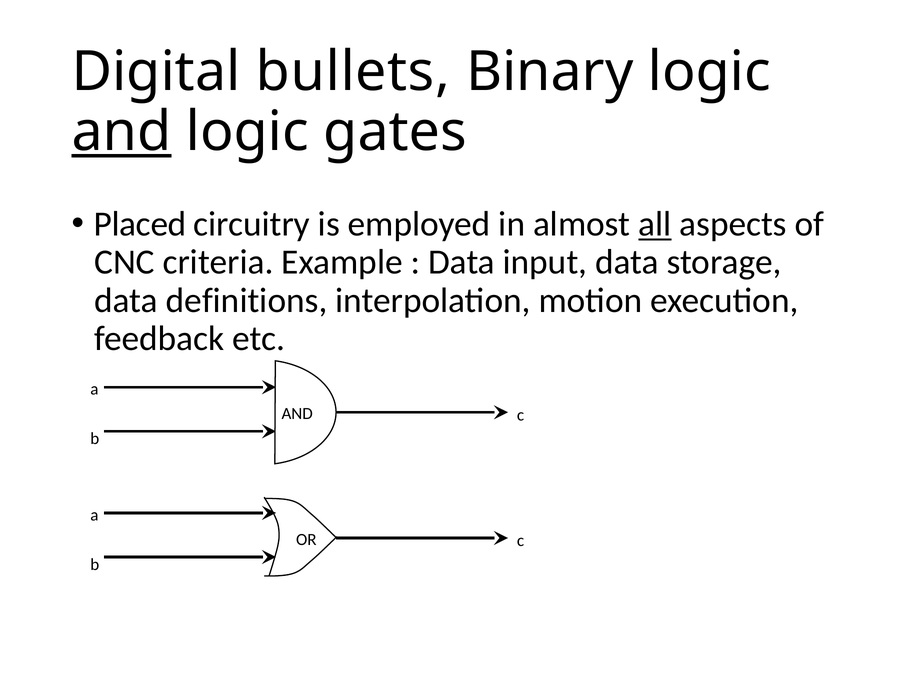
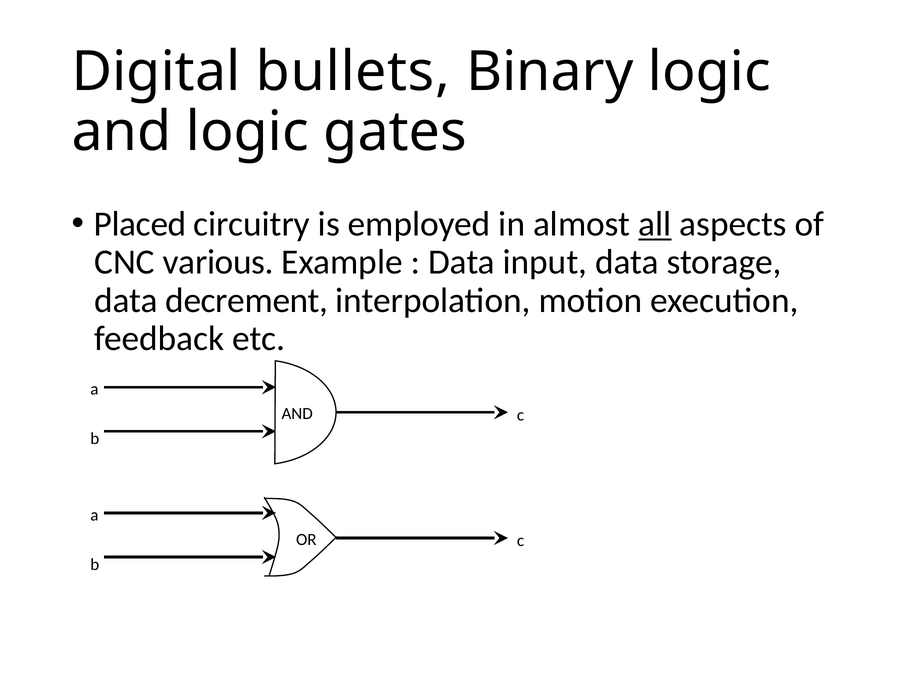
and at (121, 132) underline: present -> none
criteria: criteria -> various
definitions: definitions -> decrement
